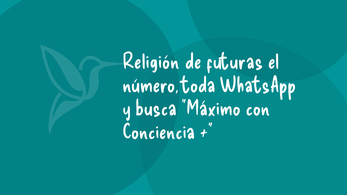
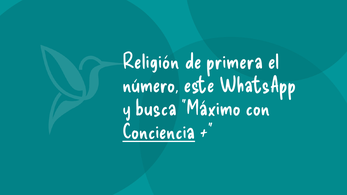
futuras: futuras -> primera
toda: toda -> este
Conciencia underline: none -> present
